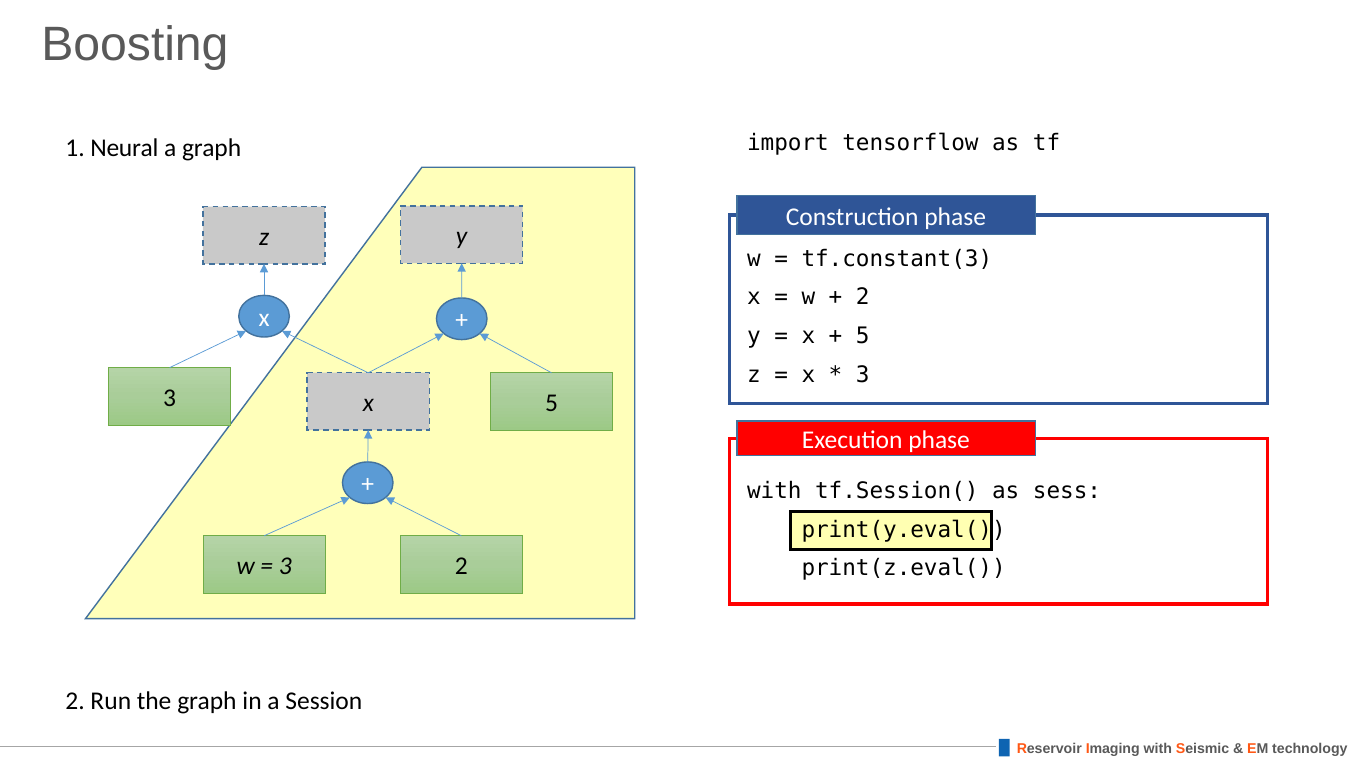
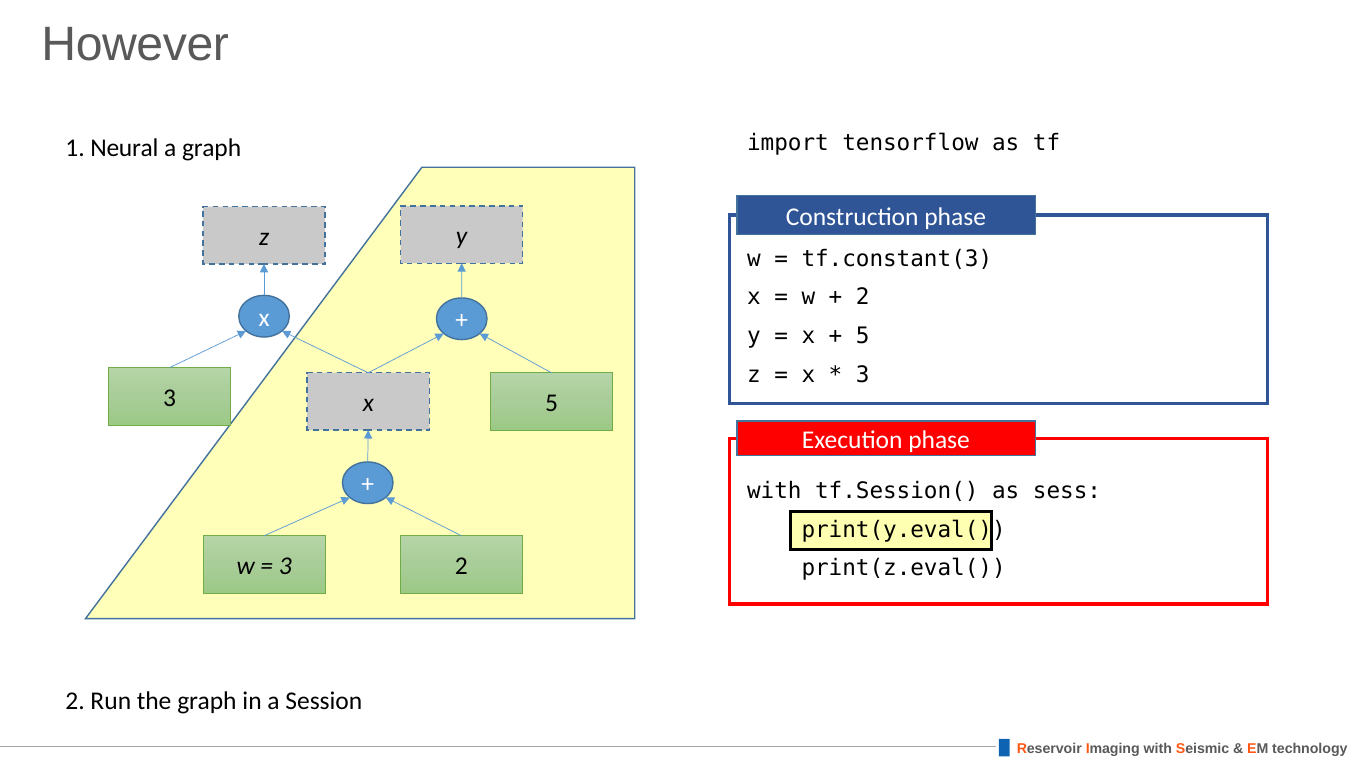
Boosting: Boosting -> However
